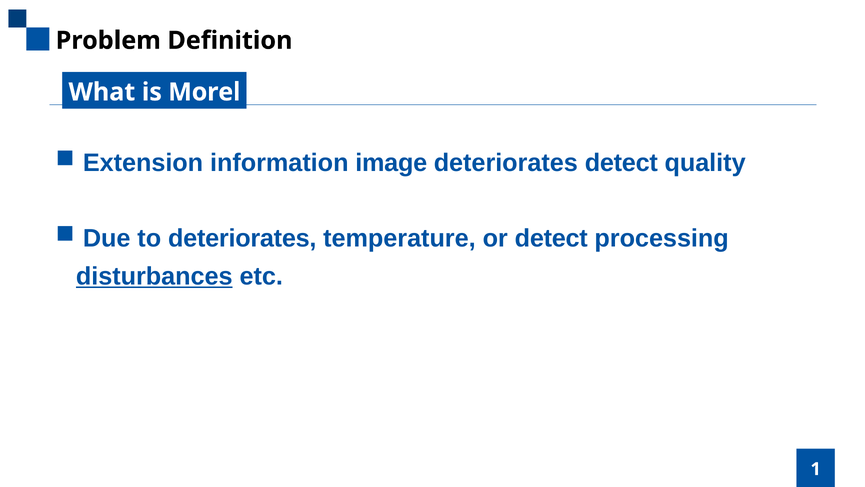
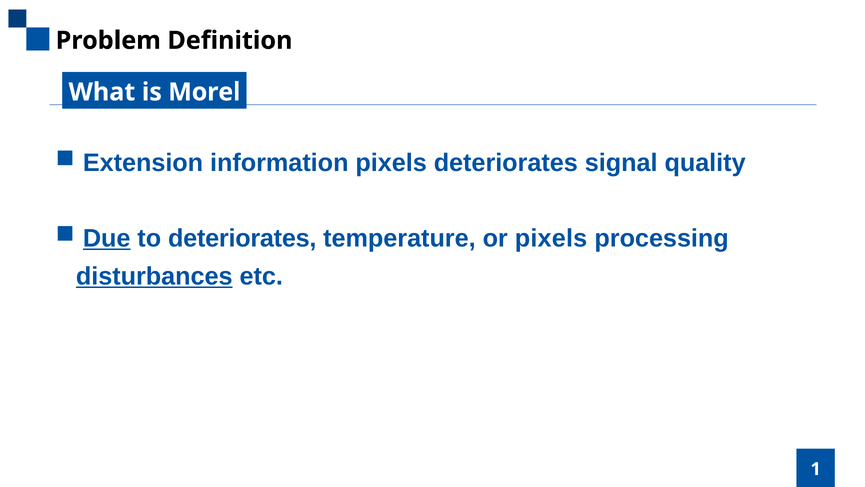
information image: image -> pixels
deteriorates detect: detect -> signal
Due underline: none -> present
or detect: detect -> pixels
